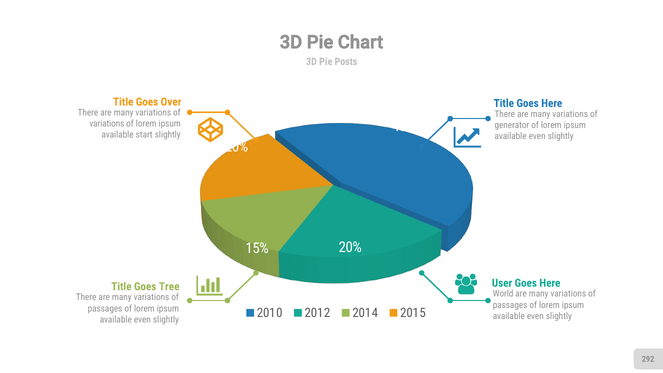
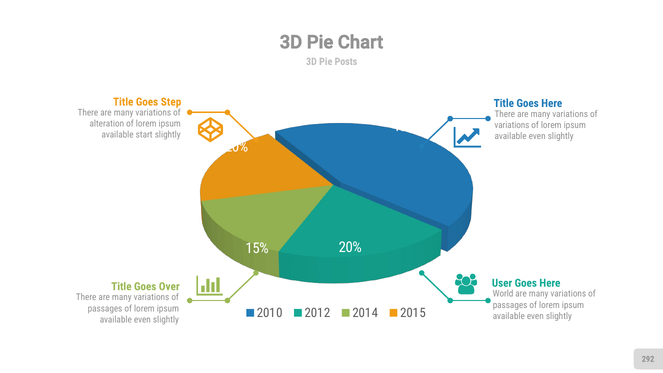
Over: Over -> Step
variations at (107, 124): variations -> alteration
generator at (512, 125): generator -> variations
Tree: Tree -> Over
